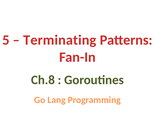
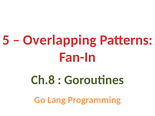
Terminating: Terminating -> Overlapping
